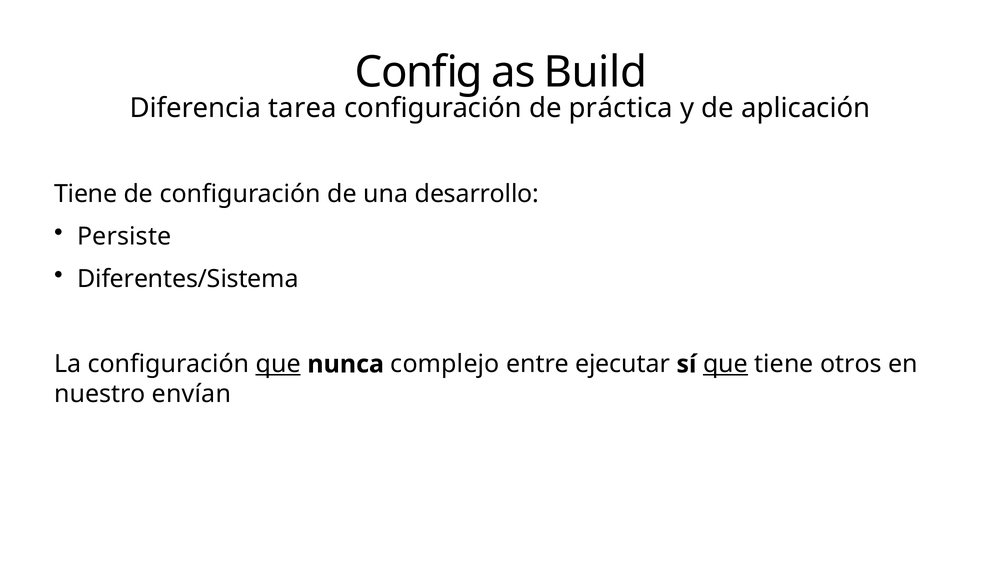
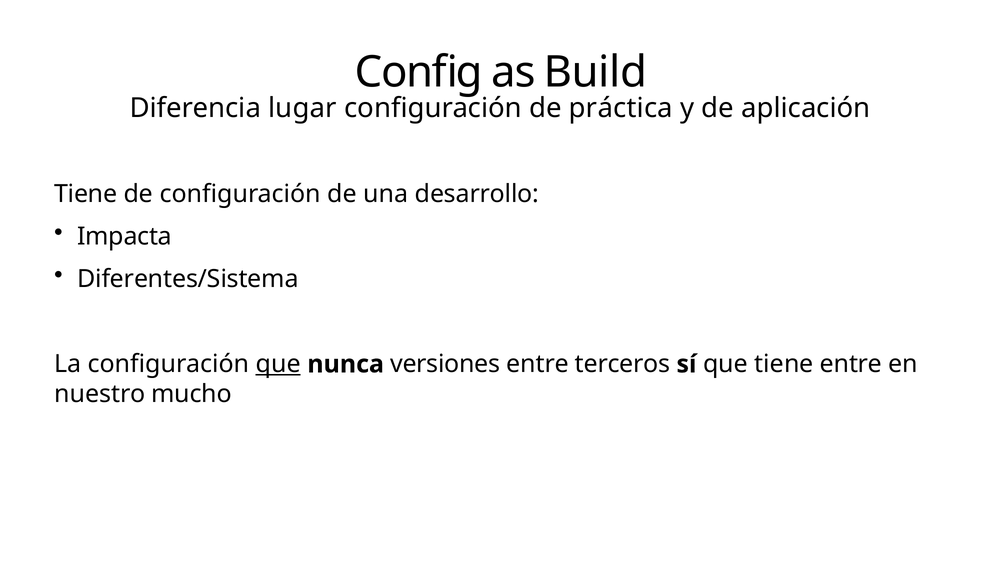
tarea: tarea -> lugar
Persiste: Persiste -> Impacta
complejo: complejo -> versiones
ejecutar: ejecutar -> terceros
que at (725, 364) underline: present -> none
tiene otros: otros -> entre
envían: envían -> mucho
